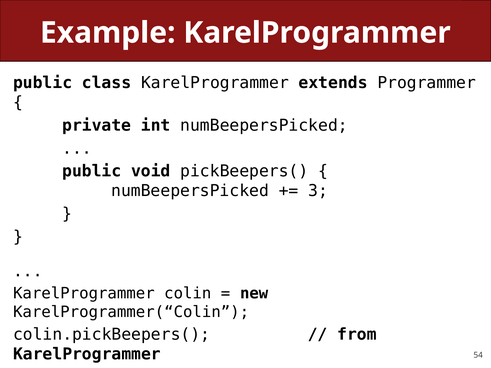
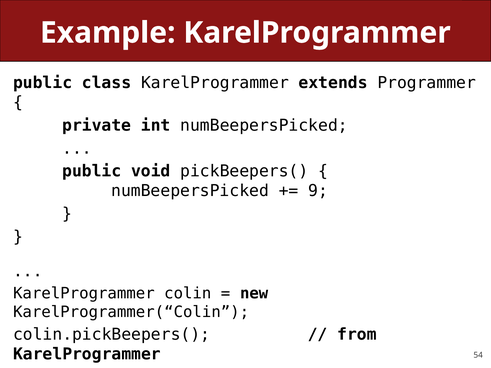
3: 3 -> 9
